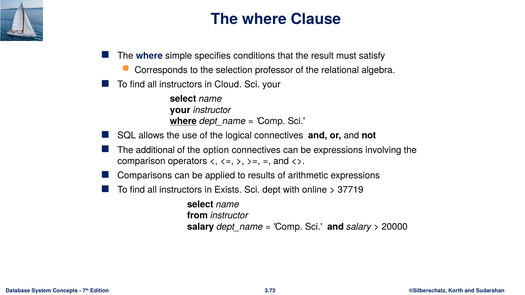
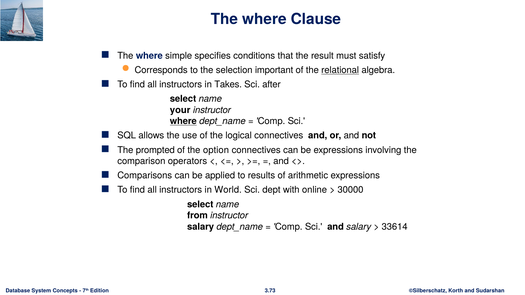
professor: professor -> important
relational underline: none -> present
Cloud: Cloud -> Takes
Sci your: your -> after
additional: additional -> prompted
Exists: Exists -> World
37719: 37719 -> 30000
20000: 20000 -> 33614
